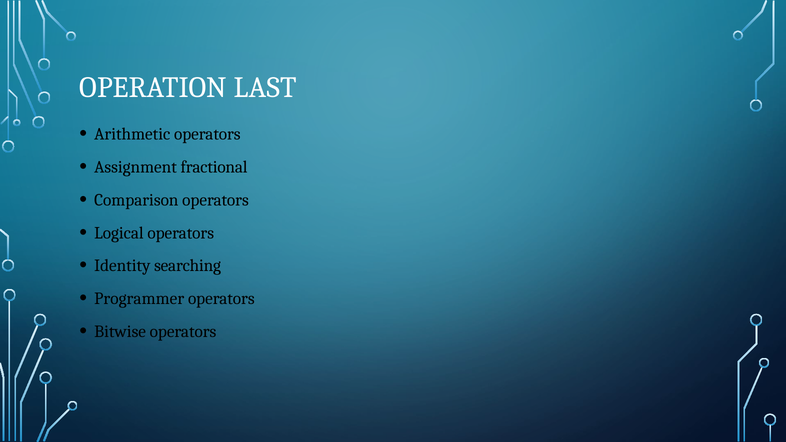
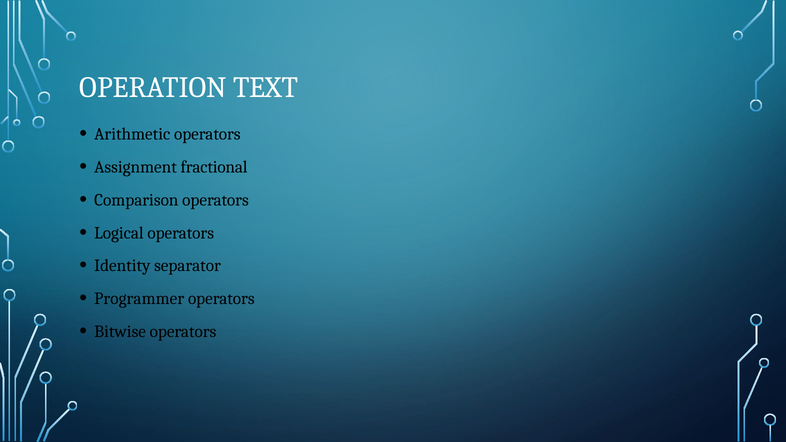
LAST: LAST -> TEXT
searching: searching -> separator
